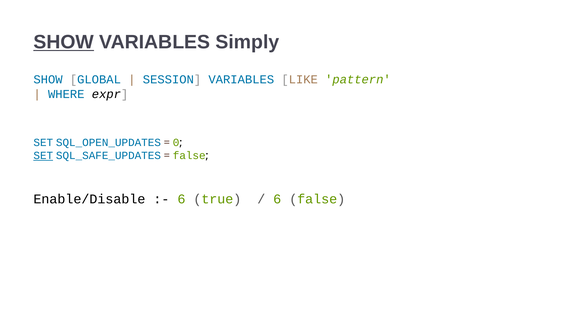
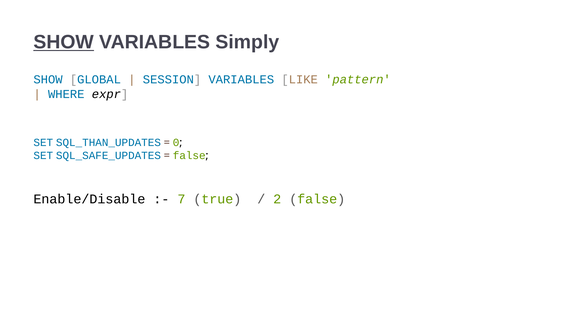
SQL_OPEN_UPDATES: SQL_OPEN_UPDATES -> SQL_THAN_UPDATES
SET at (43, 156) underline: present -> none
6 at (181, 199): 6 -> 7
6 at (277, 199): 6 -> 2
